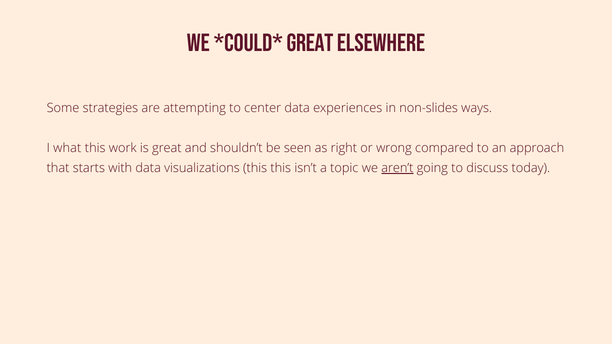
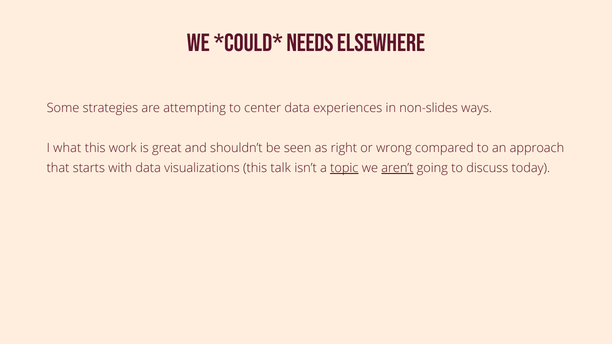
great at (310, 43): great -> needs
this this: this -> talk
topic underline: none -> present
